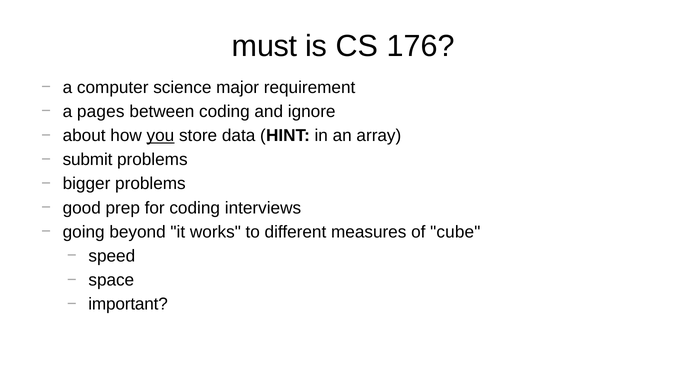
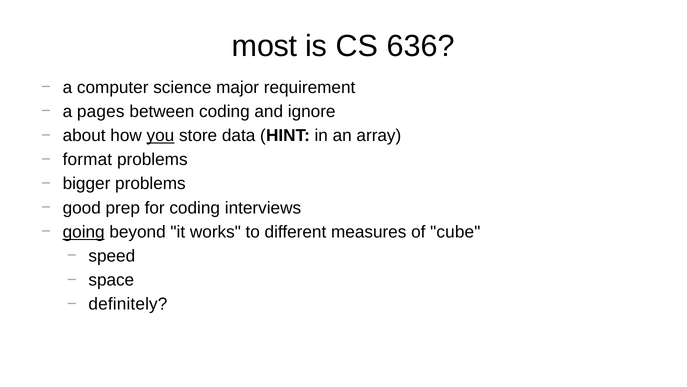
must: must -> most
176: 176 -> 636
submit: submit -> format
going underline: none -> present
important: important -> definitely
